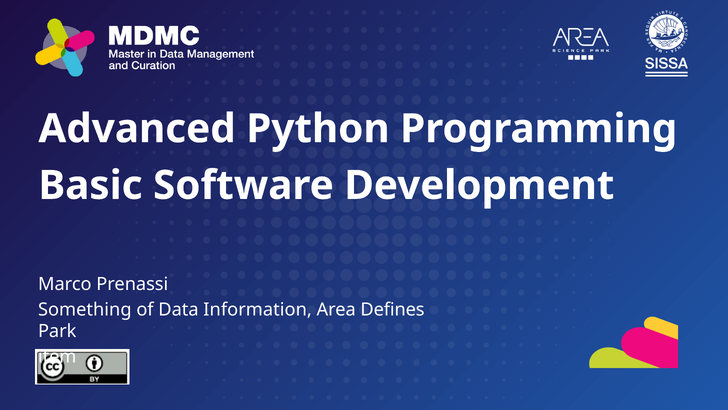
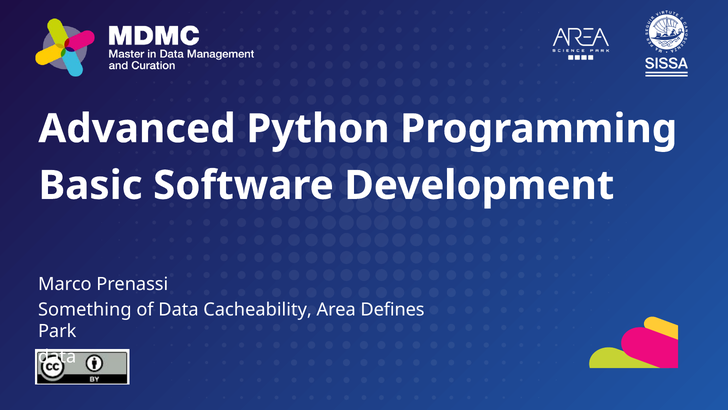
Information: Information -> Cacheability
item at (57, 357): item -> data
